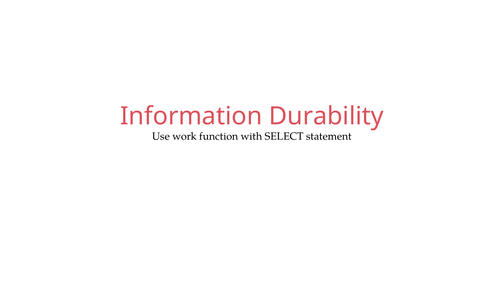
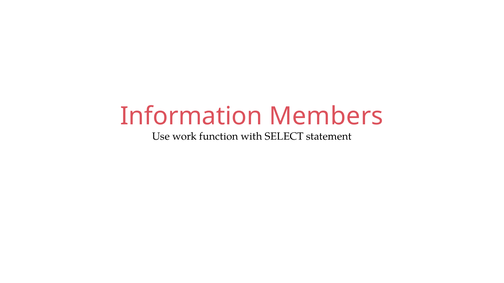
Durability: Durability -> Members
